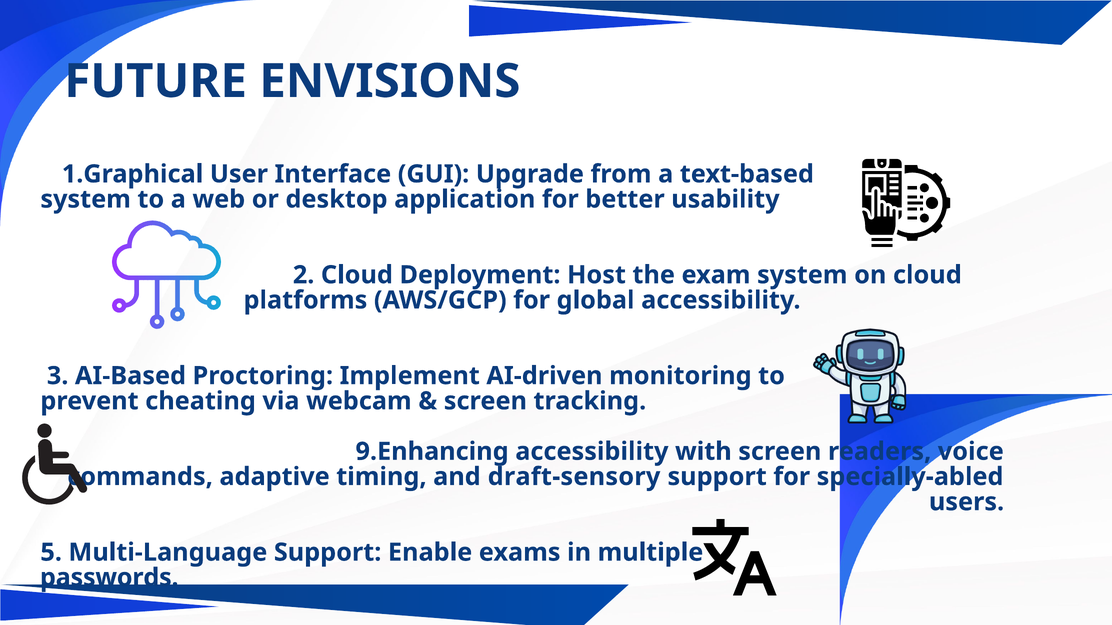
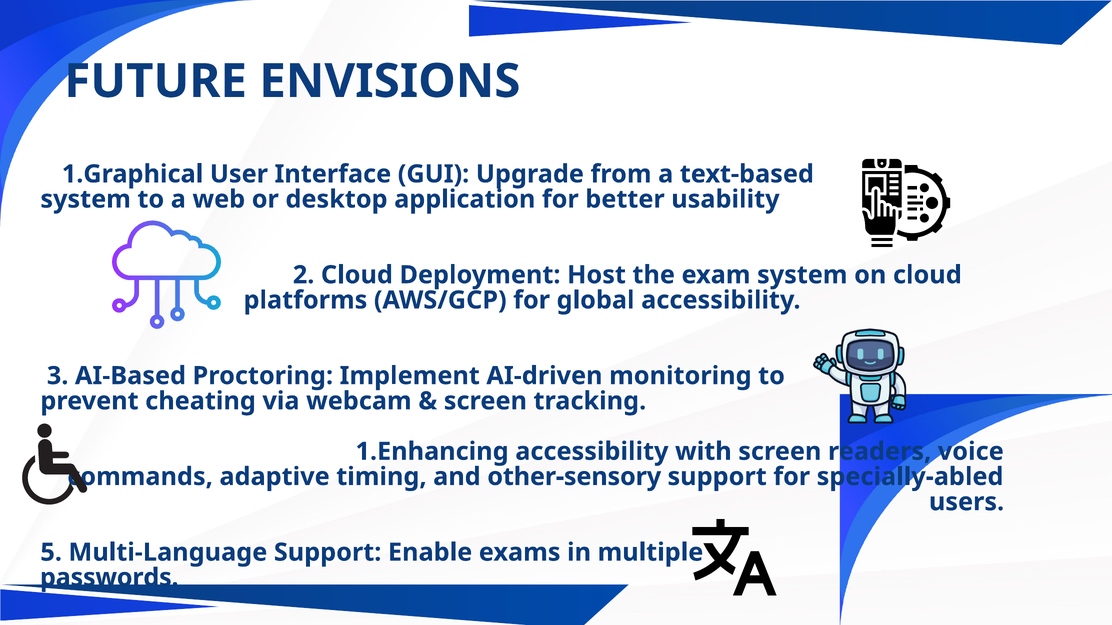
9.Enhancing: 9.Enhancing -> 1.Enhancing
draft-sensory: draft-sensory -> other-sensory
